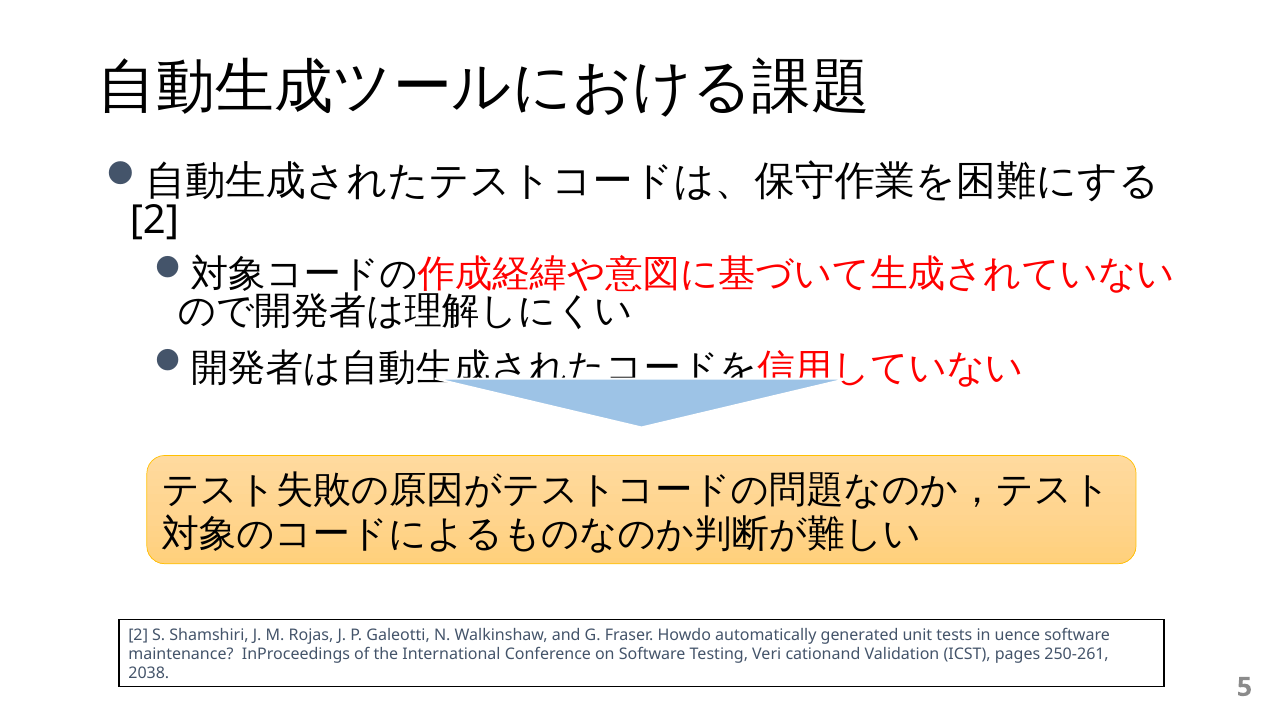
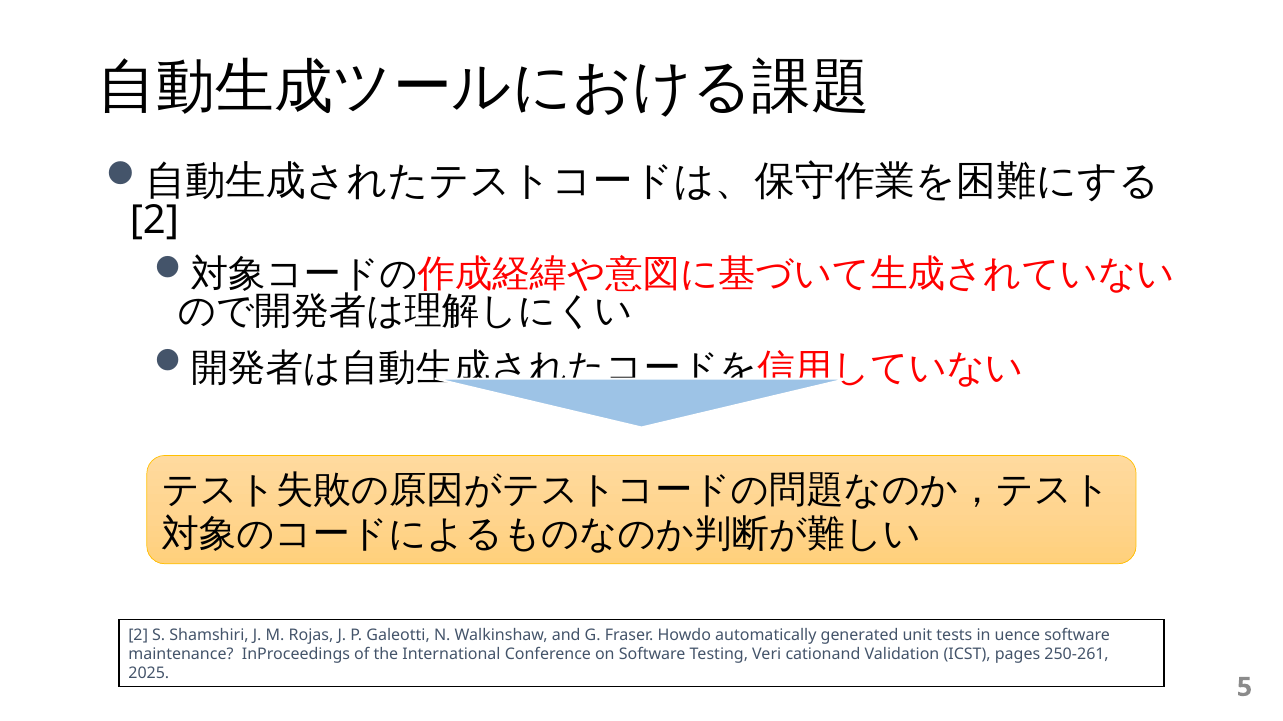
2038: 2038 -> 2025
